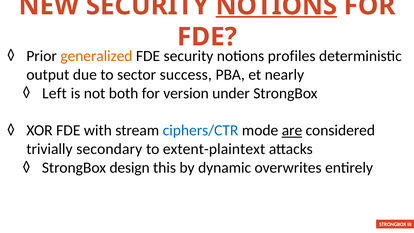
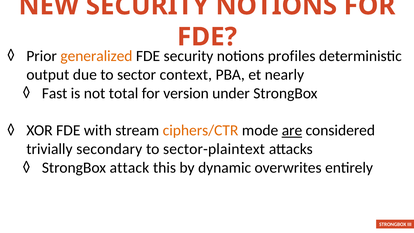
NOTIONS at (276, 6) underline: present -> none
success: success -> context
Left: Left -> Fast
both: both -> total
ciphers/CTR colour: blue -> orange
extent-plaintext: extent-plaintext -> sector-plaintext
design: design -> attack
